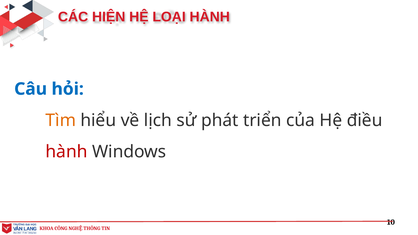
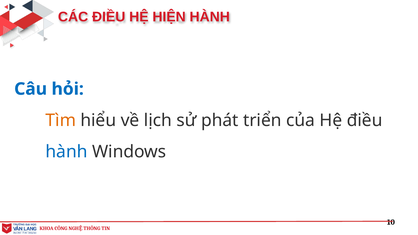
CÁC HIỆN: HIỆN -> ĐIỀU
LOẠI: LOẠI -> HIỆN
hành at (67, 152) colour: red -> blue
